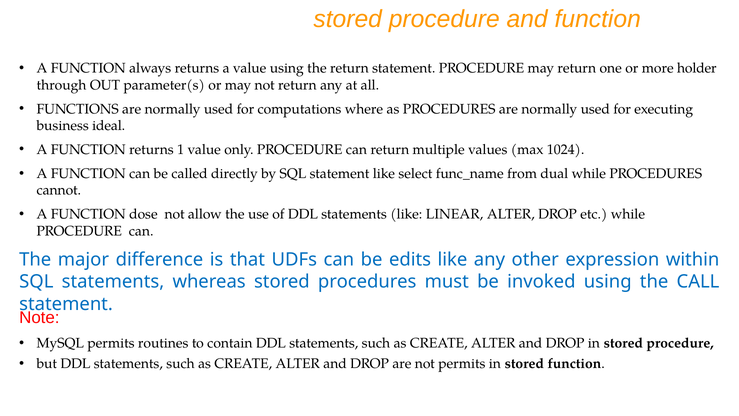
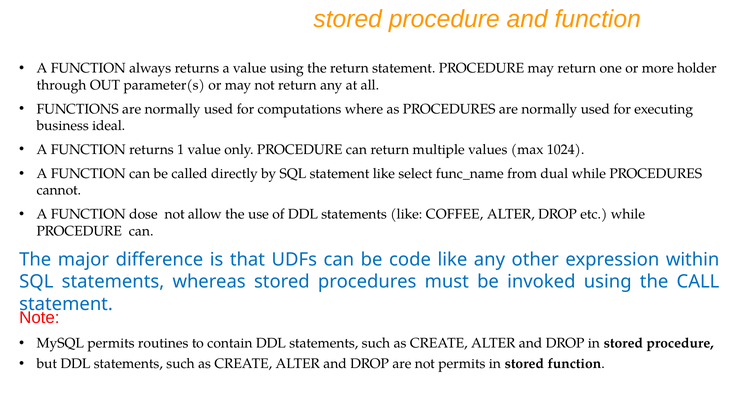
LINEAR: LINEAR -> COFFEE
edits: edits -> code
